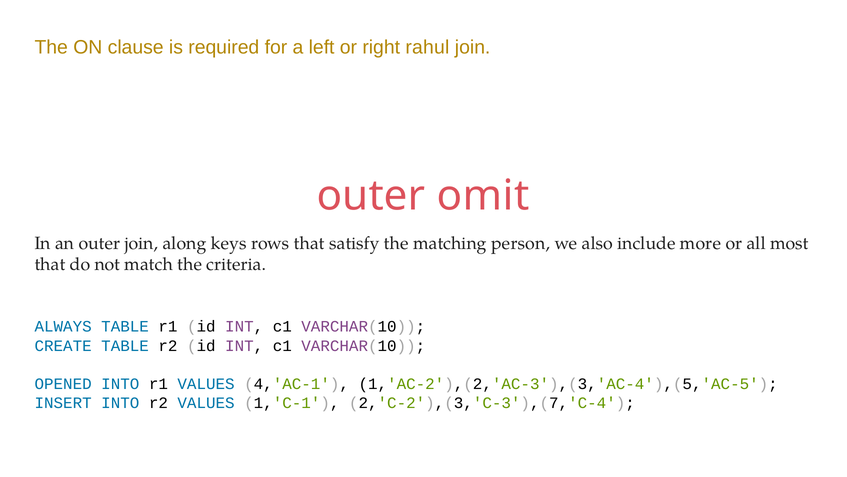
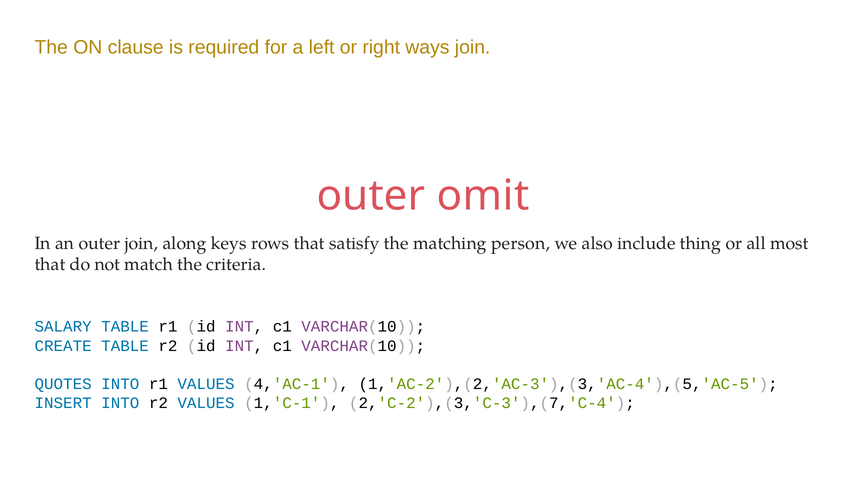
rahul: rahul -> ways
more: more -> thing
ALWAYS: ALWAYS -> SALARY
OPENED: OPENED -> QUOTES
